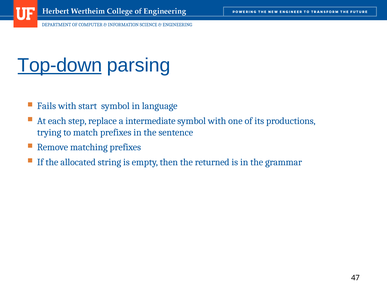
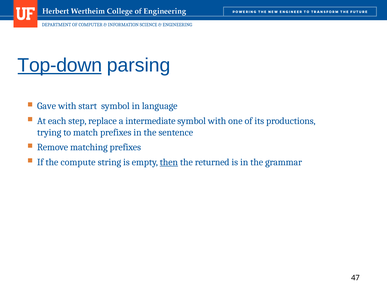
Fails: Fails -> Gave
allocated: allocated -> compute
then underline: none -> present
